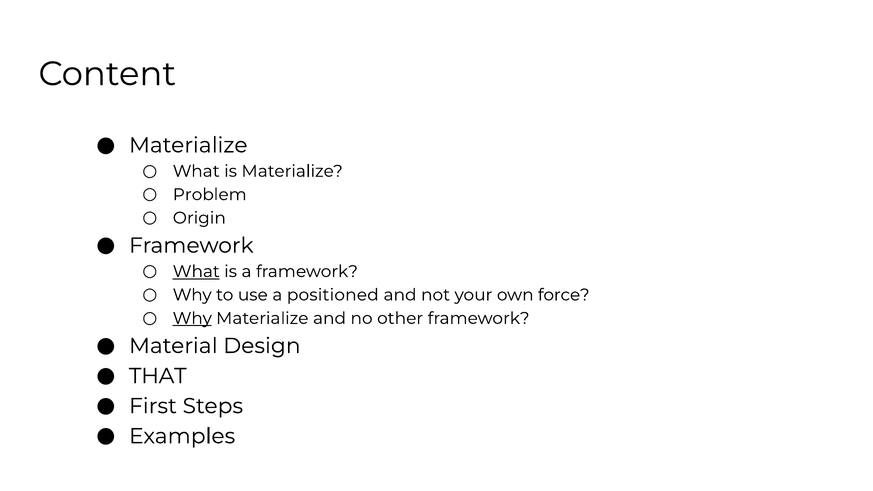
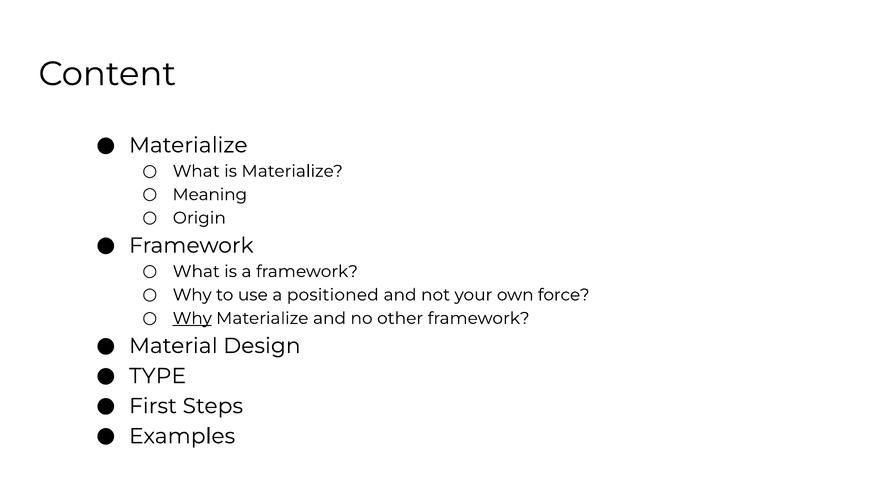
Problem: Problem -> Meaning
What at (196, 272) underline: present -> none
THAT: THAT -> TYPE
